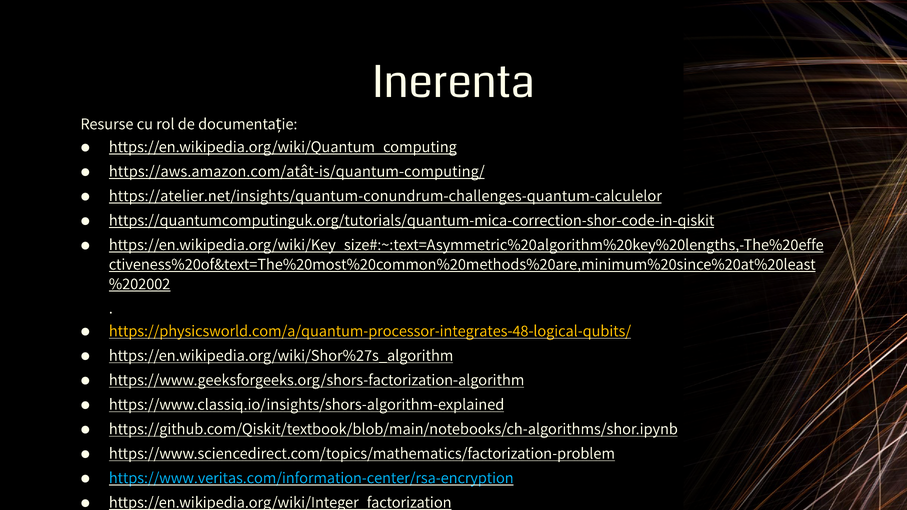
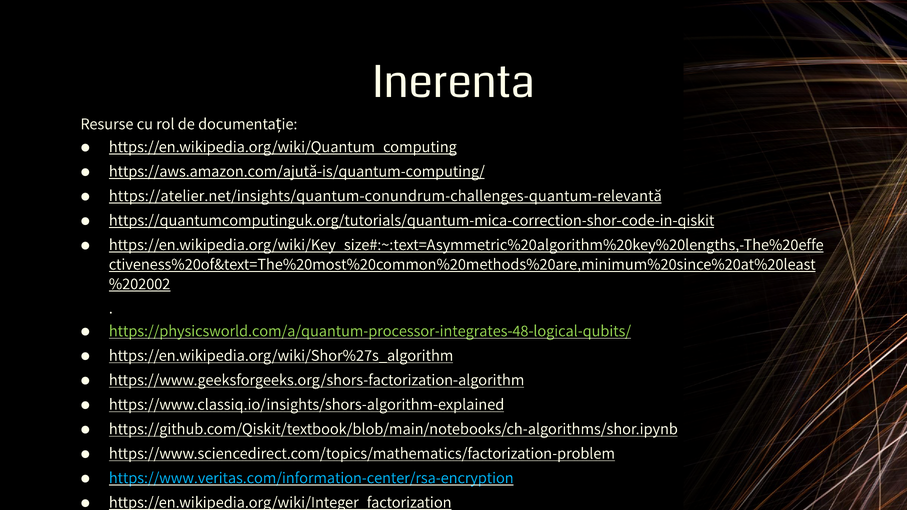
https://aws.amazon.com/atât-is/quantum-computing/: https://aws.amazon.com/atât-is/quantum-computing/ -> https://aws.amazon.com/ajută-is/quantum-computing/
https://atelier.net/insights/quantum-conundrum-challenges-quantum-calculelor: https://atelier.net/insights/quantum-conundrum-challenges-quantum-calculelor -> https://atelier.net/insights/quantum-conundrum-challenges-quantum-relevantă
https://physicsworld.com/a/quantum-processor-integrates-48-logical-qubits/ colour: yellow -> light green
